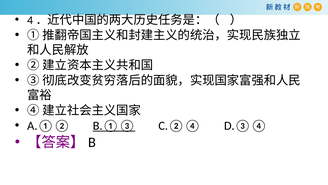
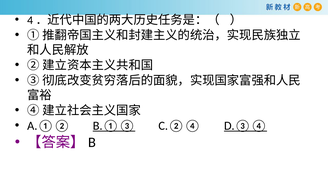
D.③④ underline: none -> present
